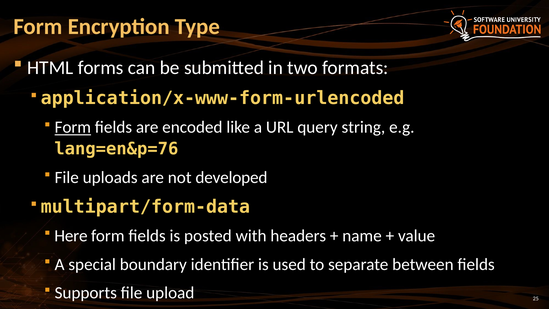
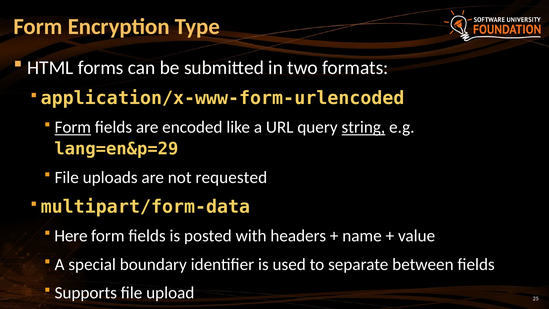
string underline: none -> present
lang=en&p=76: lang=en&p=76 -> lang=en&p=29
developed: developed -> requested
